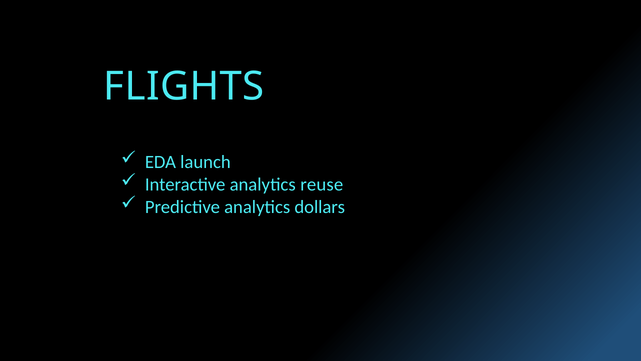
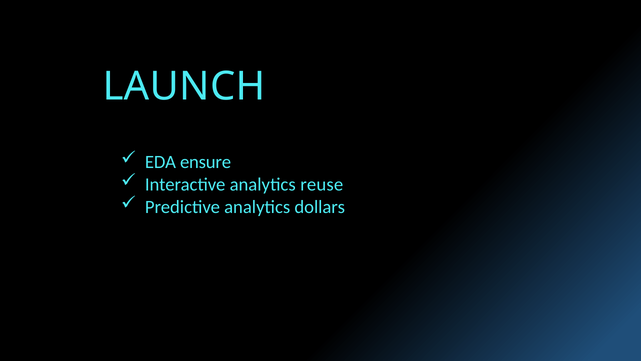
FLIGHTS: FLIGHTS -> LAUNCH
launch: launch -> ensure
